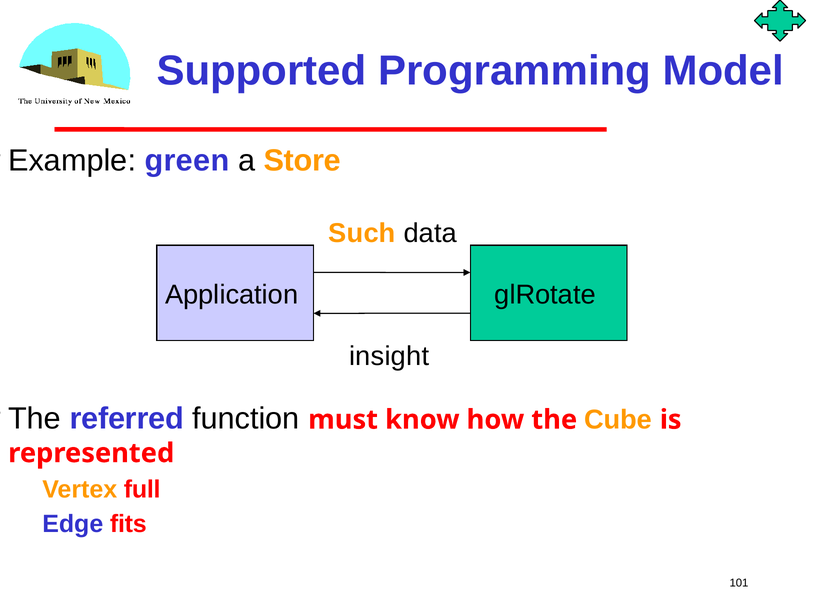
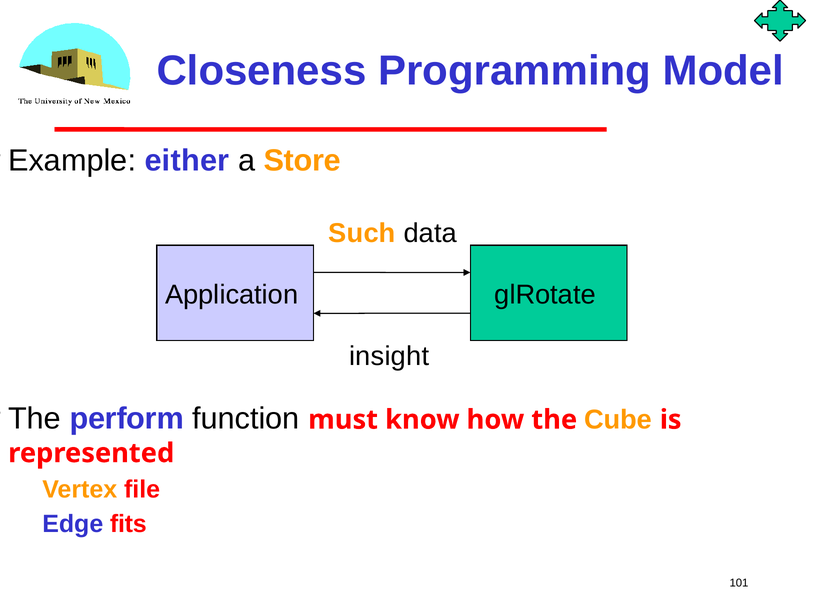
Supported: Supported -> Closeness
green: green -> either
referred: referred -> perform
full: full -> file
